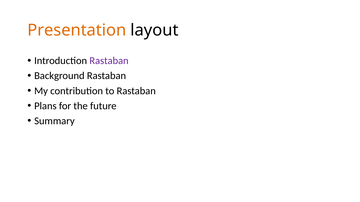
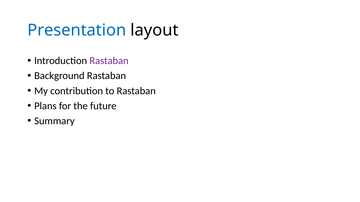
Presentation colour: orange -> blue
